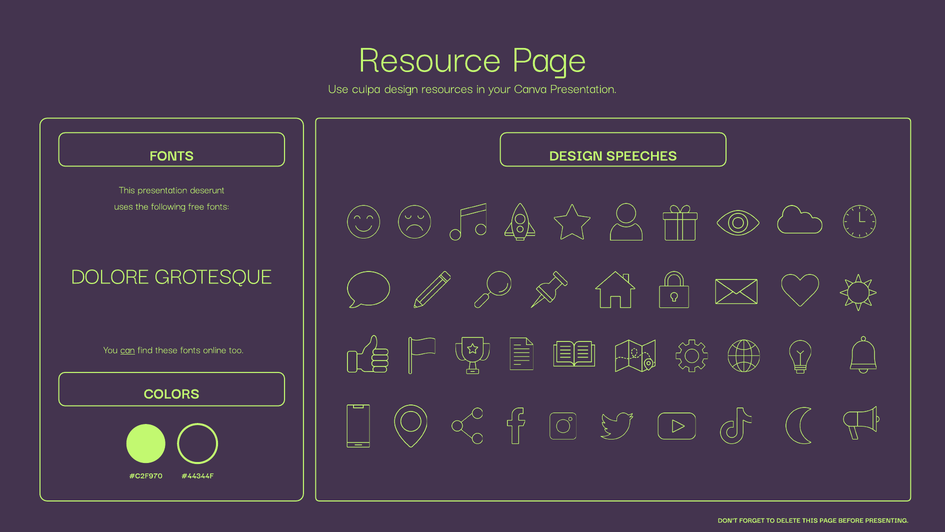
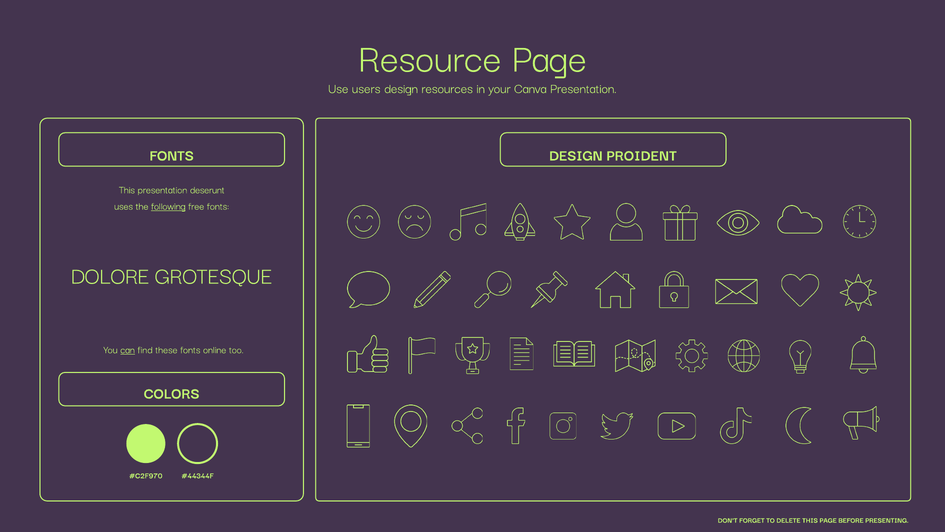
culpa: culpa -> users
SPEECHES: SPEECHES -> PROIDENT
following underline: none -> present
